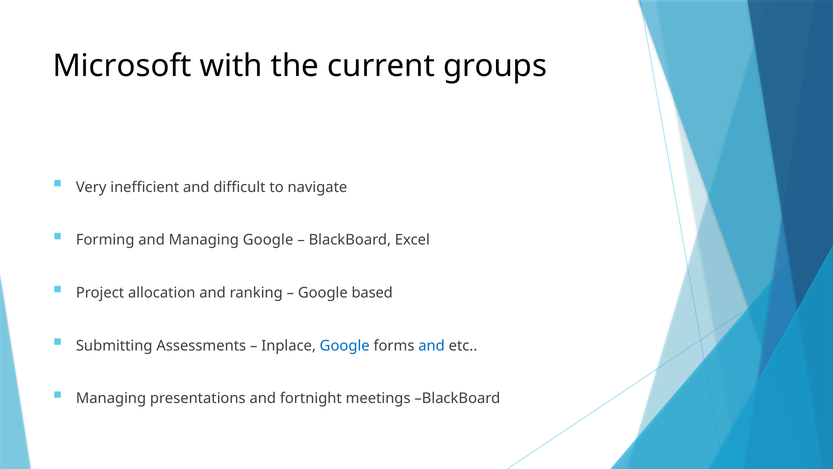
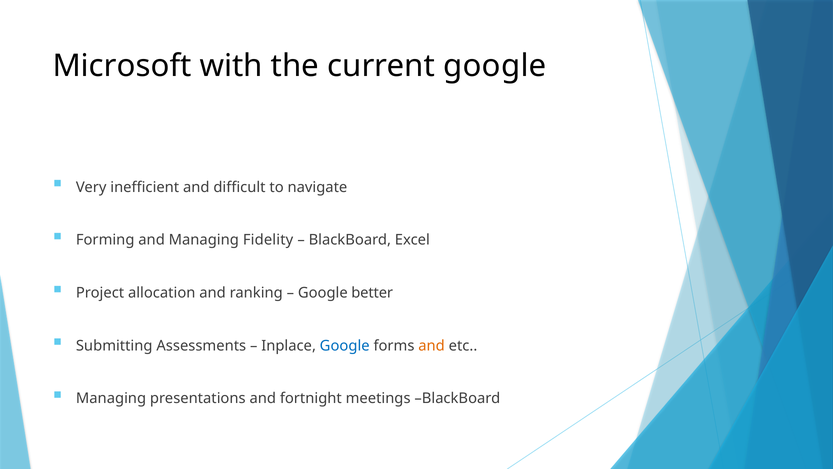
current groups: groups -> google
Managing Google: Google -> Fidelity
based: based -> better
and at (432, 345) colour: blue -> orange
